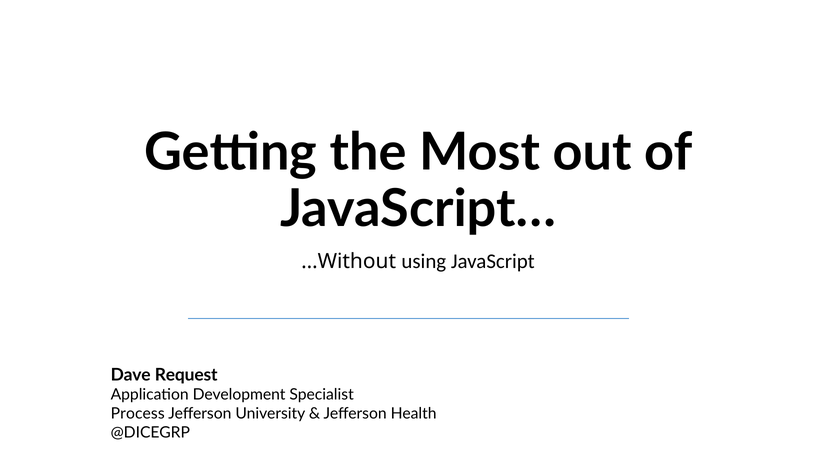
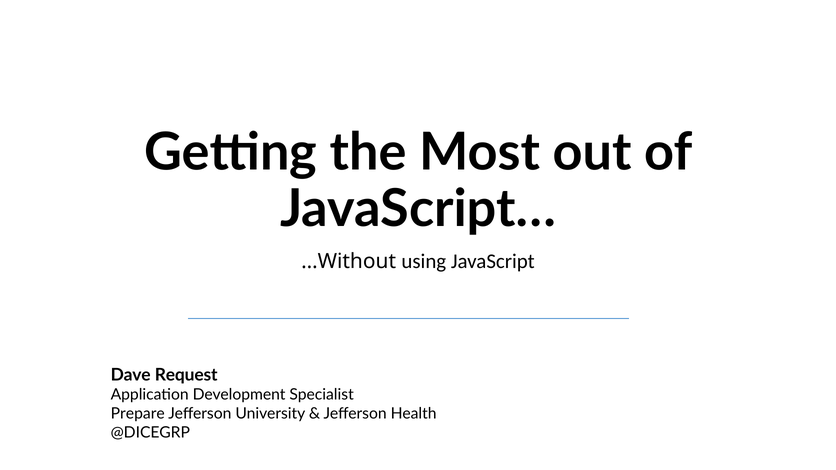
Process: Process -> Prepare
